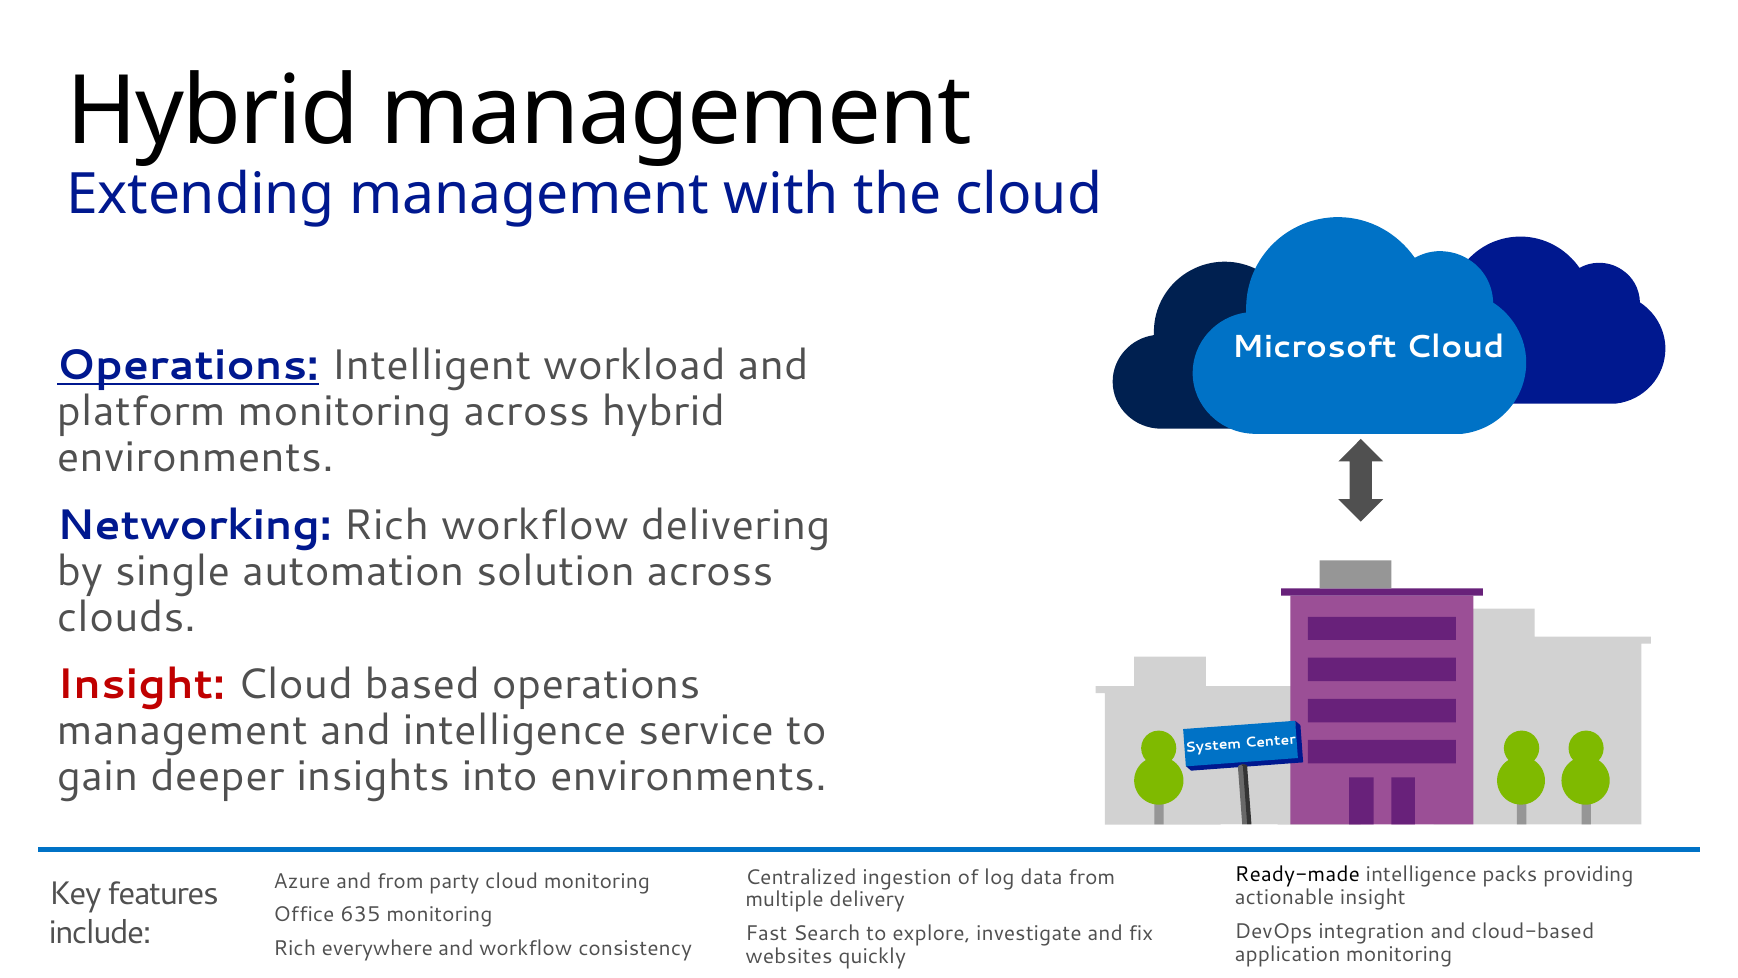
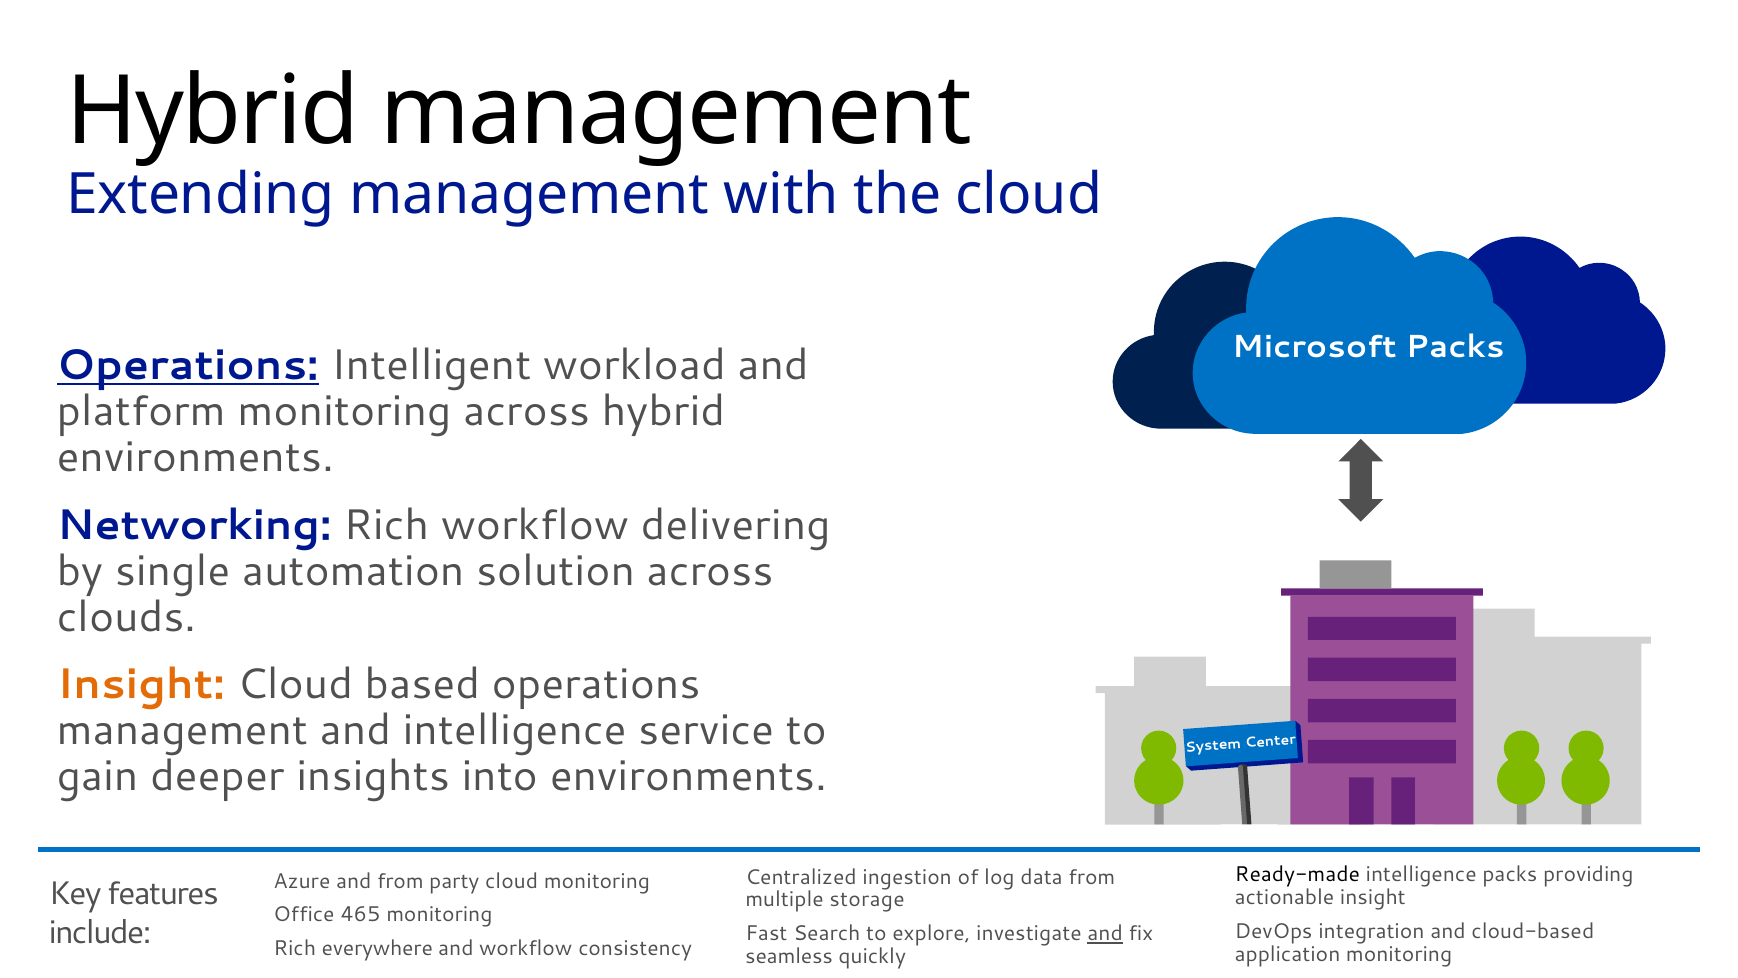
Microsoft Cloud: Cloud -> Packs
Insight at (141, 684) colour: red -> orange
delivery: delivery -> storage
635: 635 -> 465
and at (1105, 933) underline: none -> present
websites: websites -> seamless
